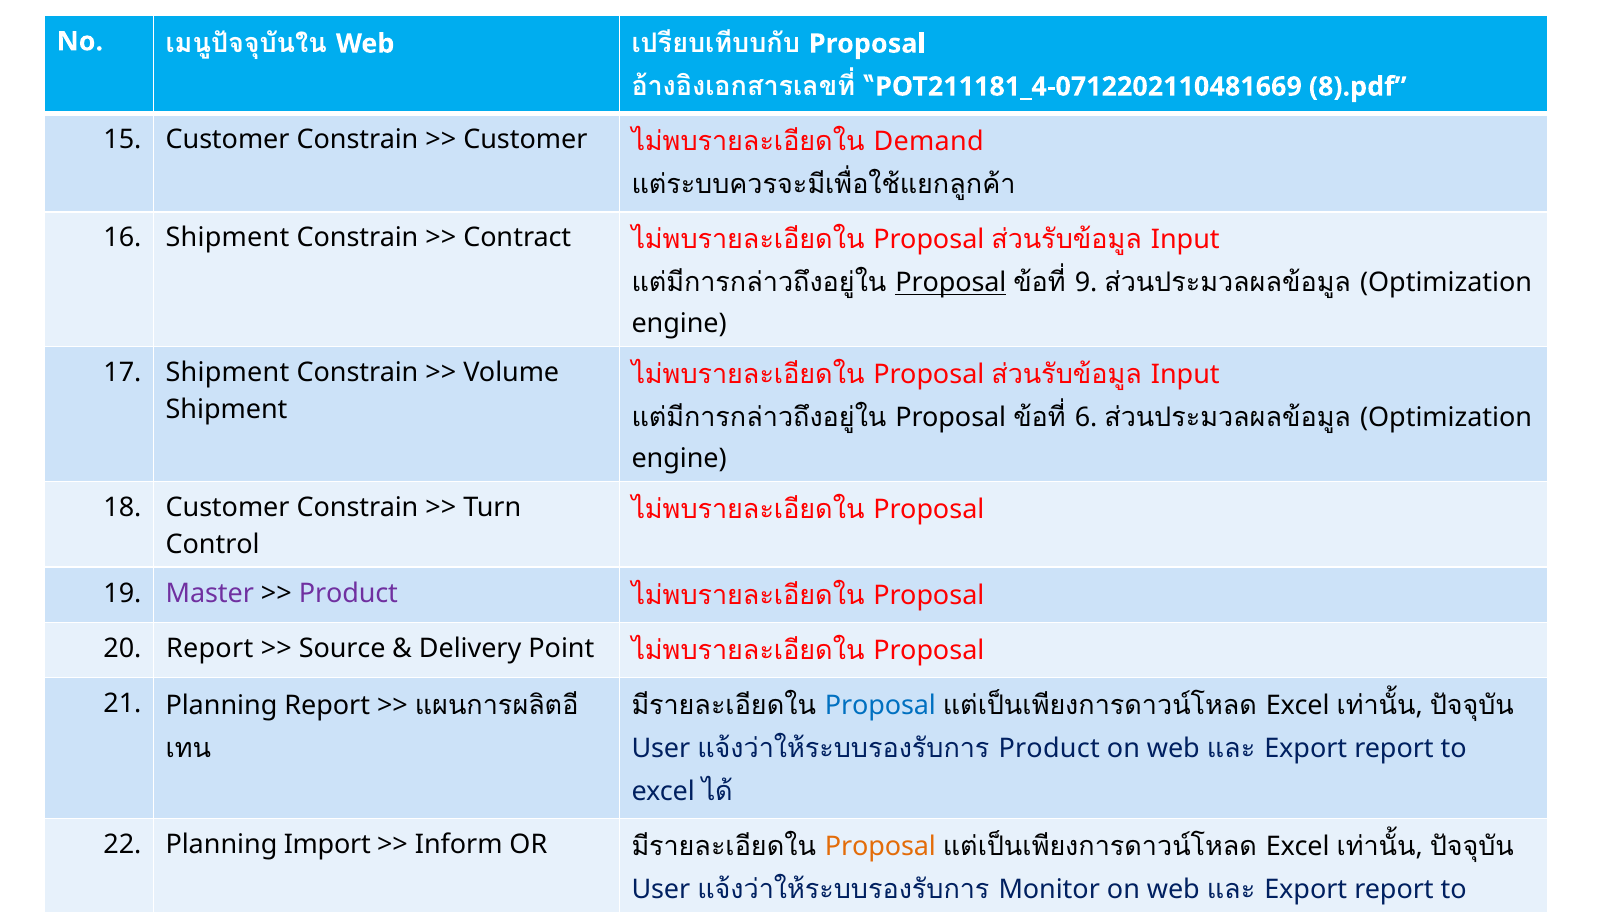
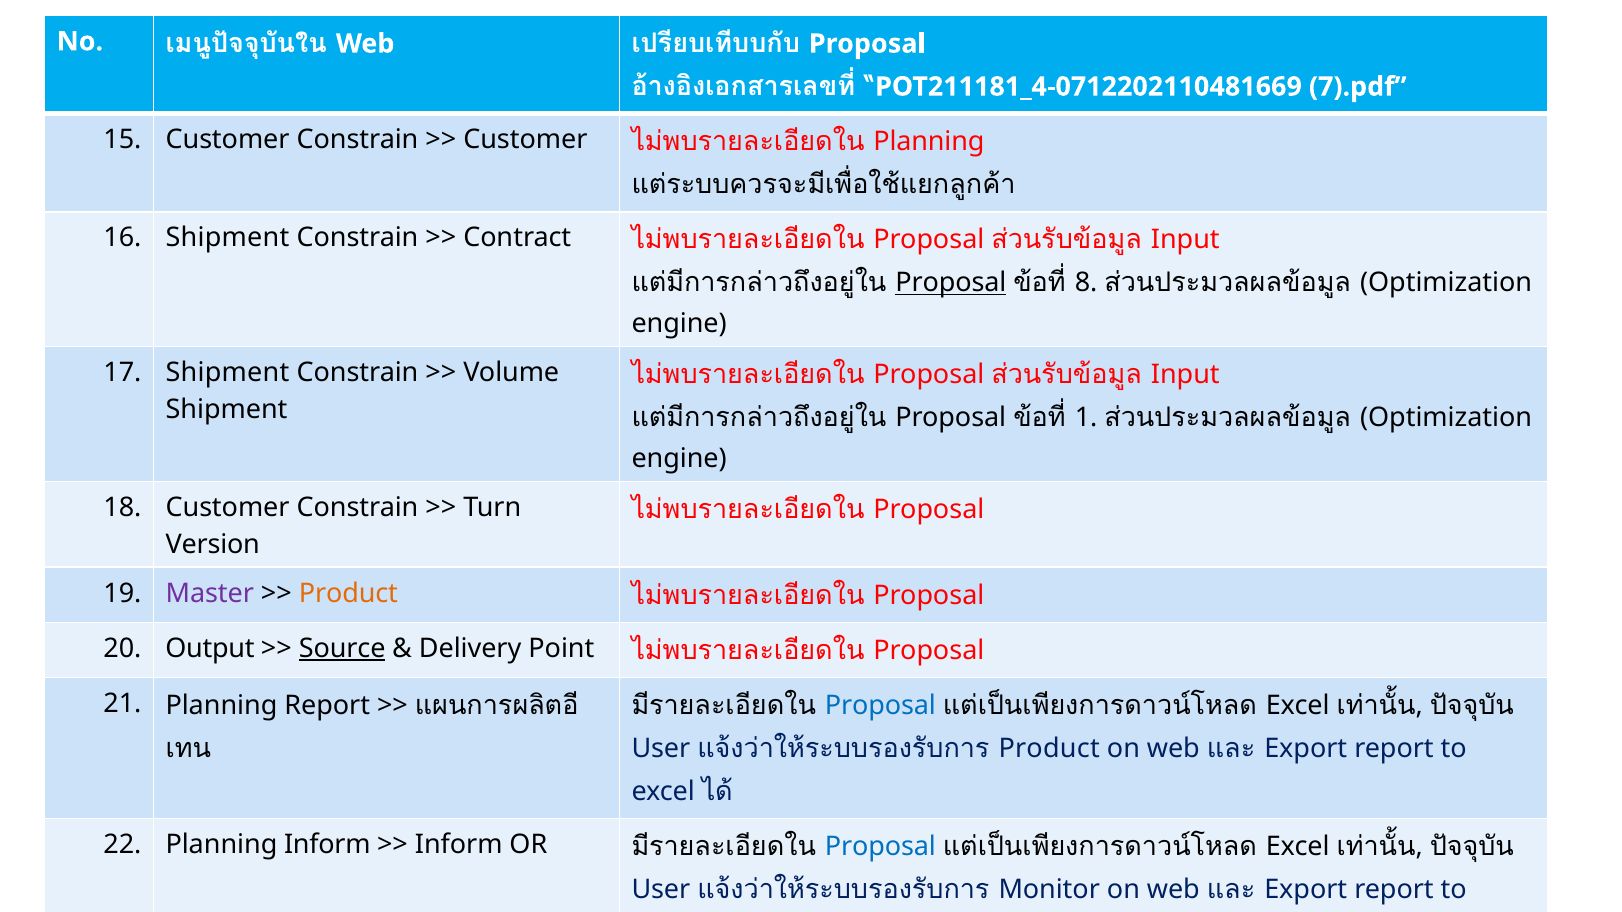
8).pdf: 8).pdf -> 7).pdf
Demand at (929, 142): Demand -> Planning
9: 9 -> 8
6: 6 -> 1
Control: Control -> Version
Product at (348, 593) colour: purple -> orange
20 Report: Report -> Output
Source underline: none -> present
Planning Import: Import -> Inform
Proposal at (880, 847) colour: orange -> blue
